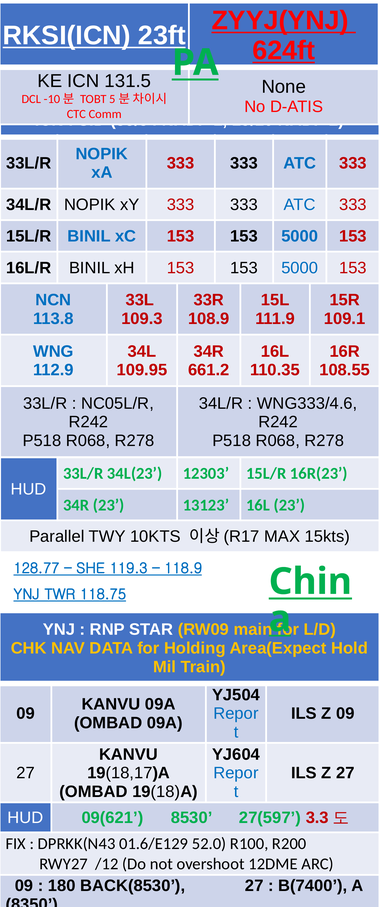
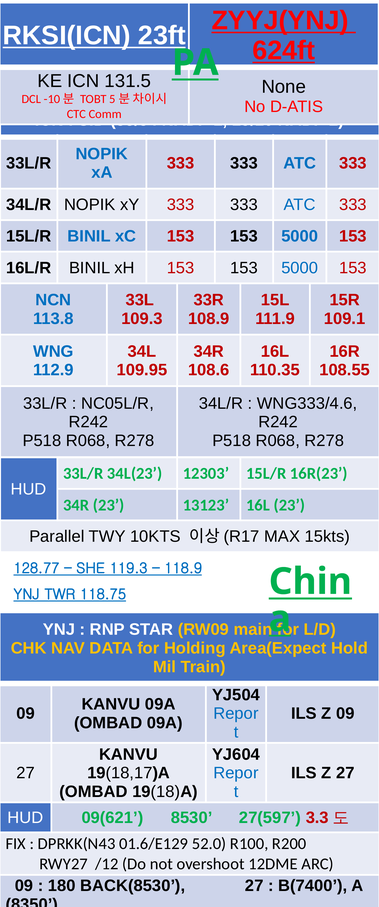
661.2: 661.2 -> 108.6
